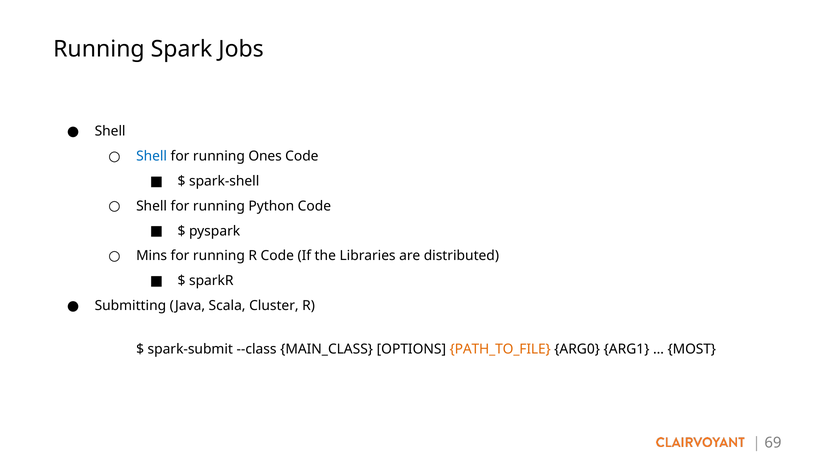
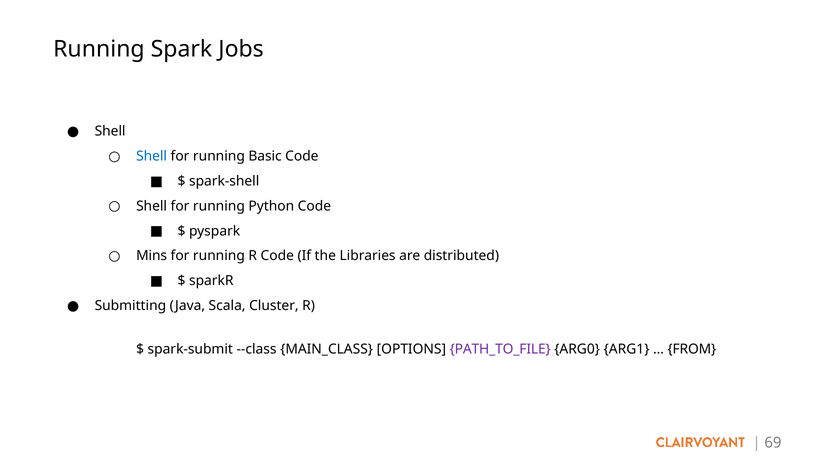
Ones: Ones -> Basic
PATH_TO_FILE colour: orange -> purple
MOST: MOST -> FROM
